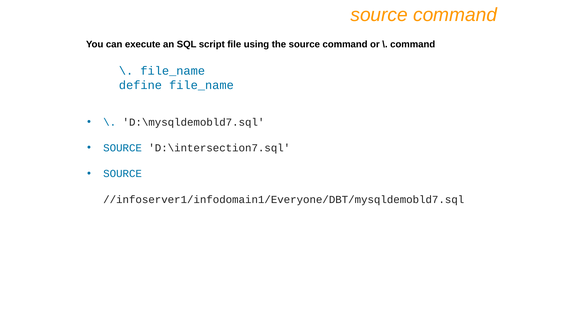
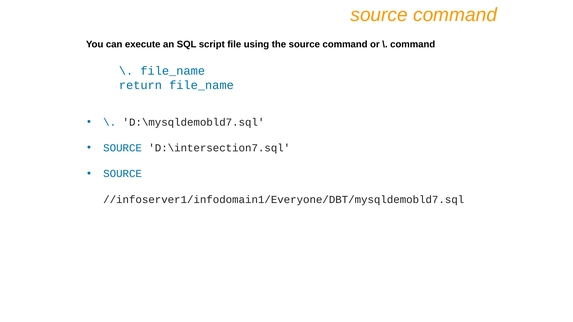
define: define -> return
